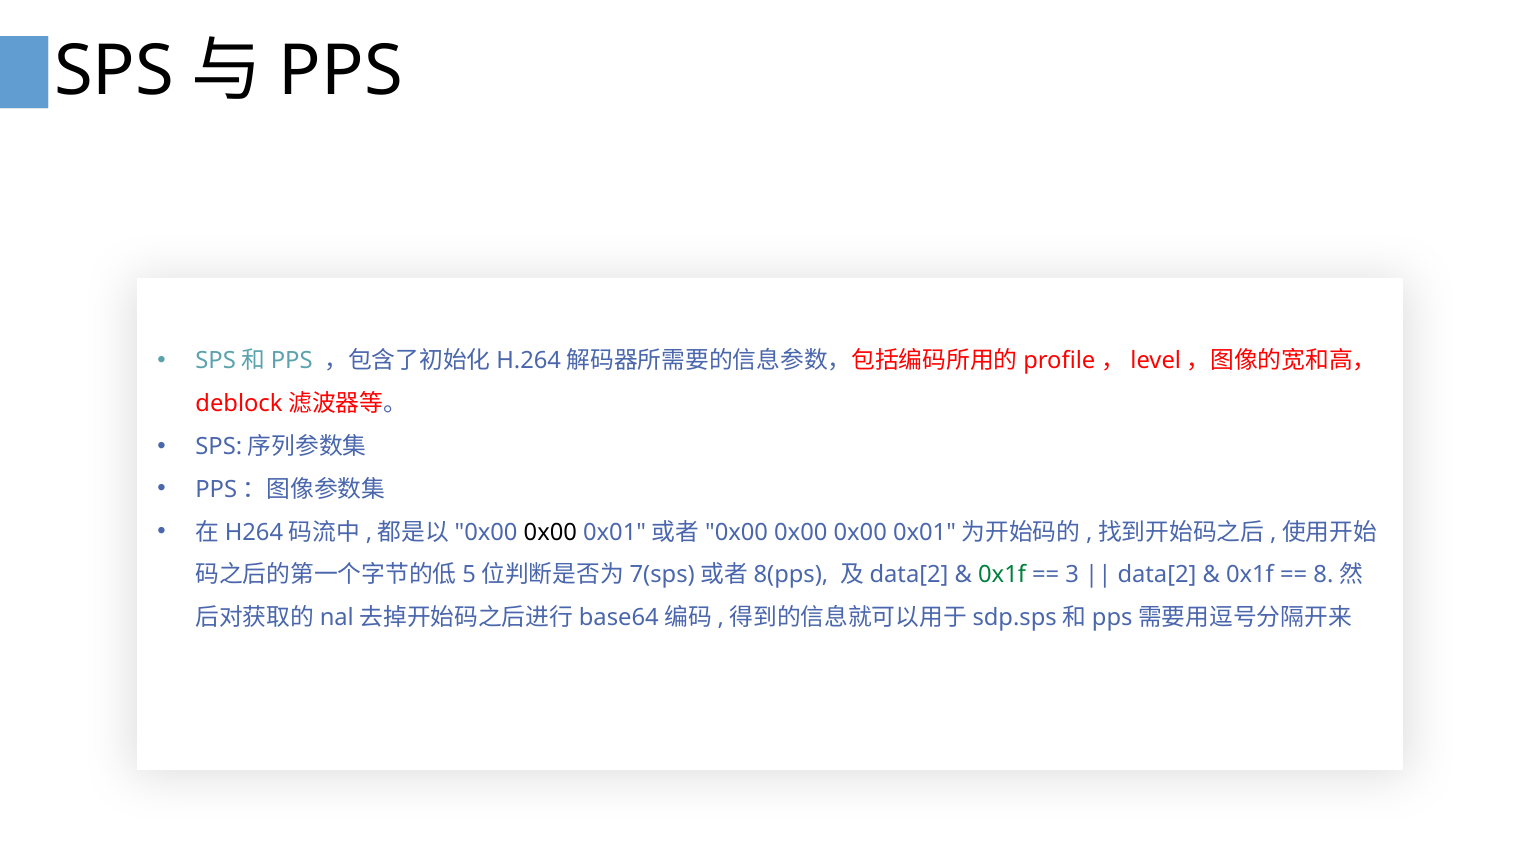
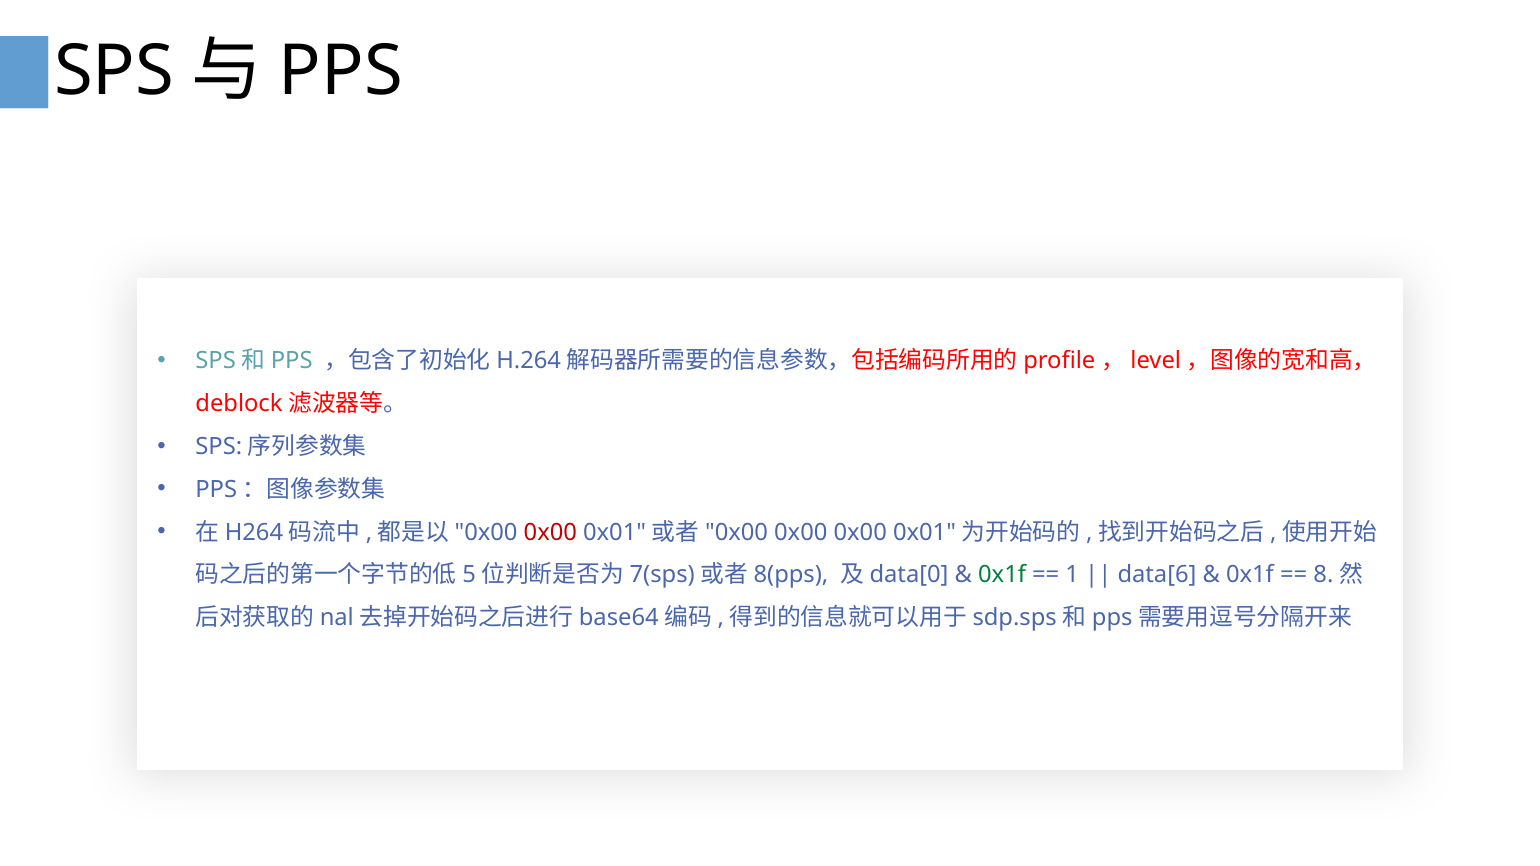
0x00 at (550, 532) colour: black -> red
data[2 at (909, 575): data[2 -> data[0
3: 3 -> 1
data[2 at (1157, 575): data[2 -> data[6
